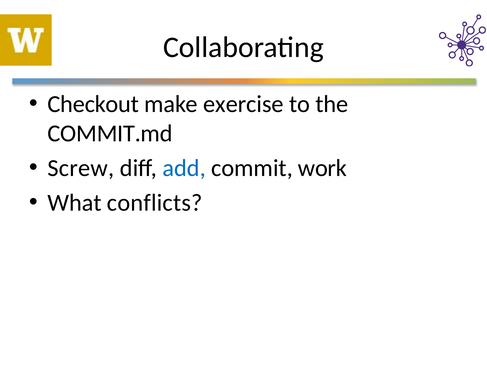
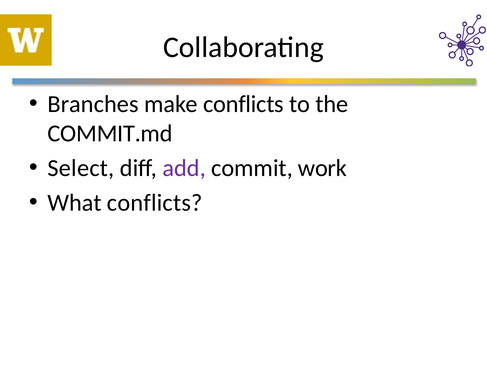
Checkout: Checkout -> Branches
make exercise: exercise -> conflicts
Screw: Screw -> Select
add colour: blue -> purple
